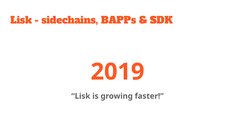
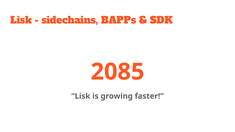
2019: 2019 -> 2085
